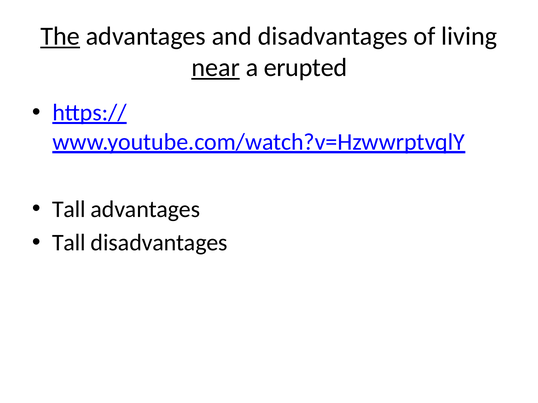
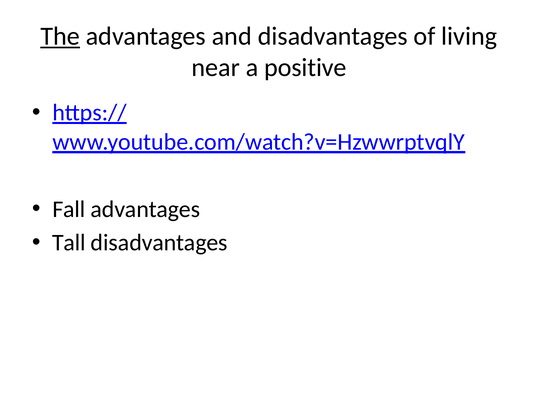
near underline: present -> none
erupted: erupted -> positive
Tall at (69, 210): Tall -> Fall
